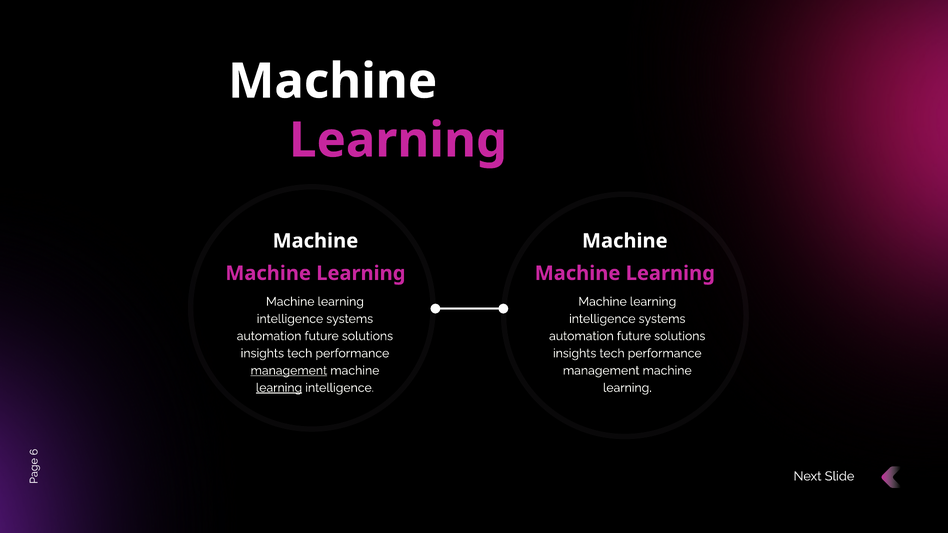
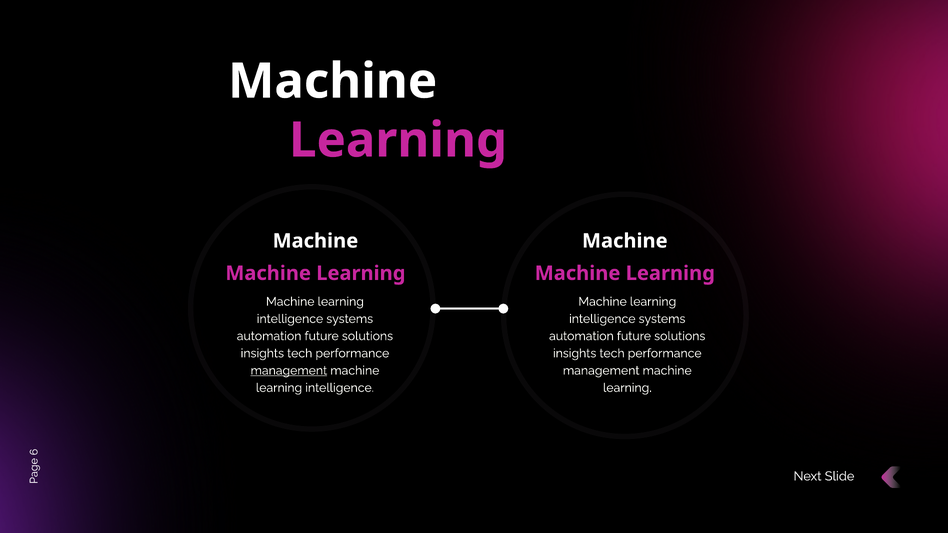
learning at (279, 388) underline: present -> none
